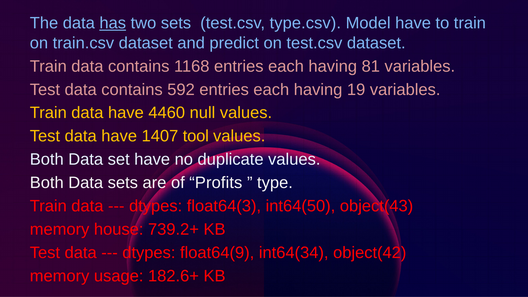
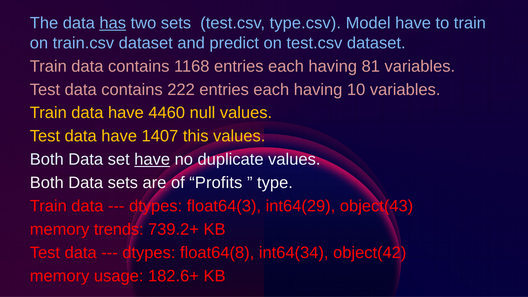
592: 592 -> 222
19: 19 -> 10
tool: tool -> this
have at (152, 160) underline: none -> present
int64(50: int64(50 -> int64(29
house: house -> trends
float64(9: float64(9 -> float64(8
